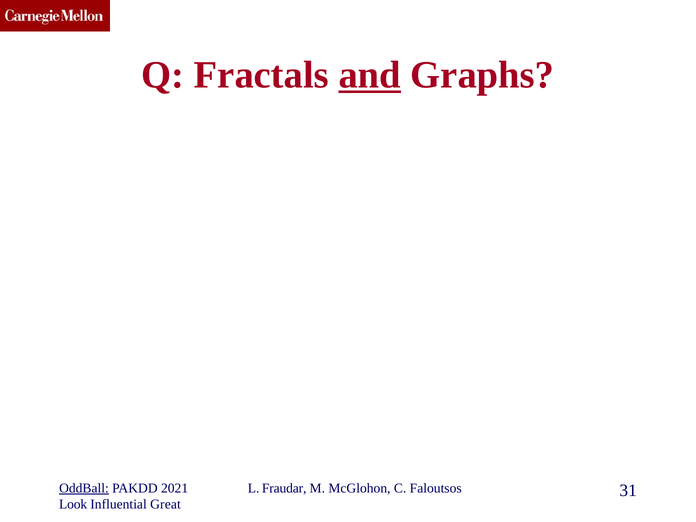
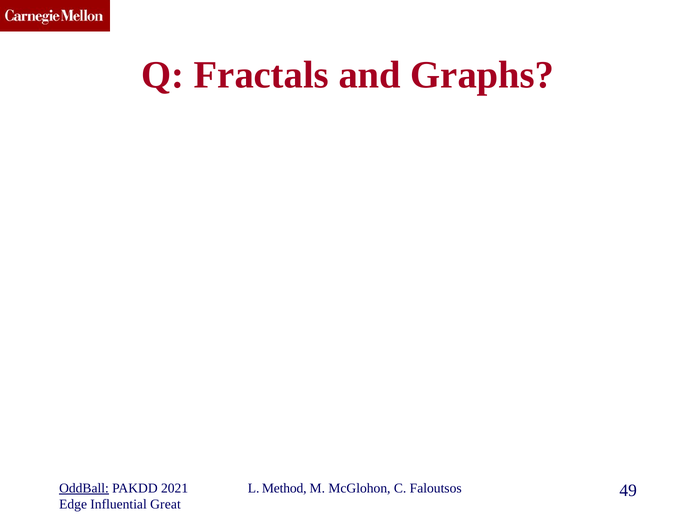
and underline: present -> none
Fraudar: Fraudar -> Method
31: 31 -> 49
Look: Look -> Edge
